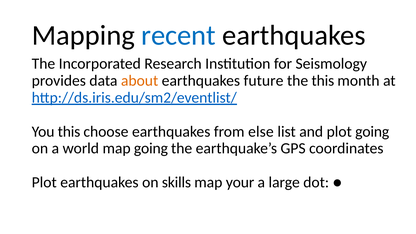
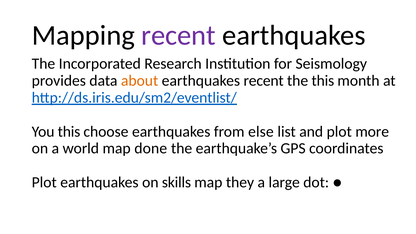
recent at (179, 35) colour: blue -> purple
earthquakes future: future -> recent
plot going: going -> more
map going: going -> done
your: your -> they
